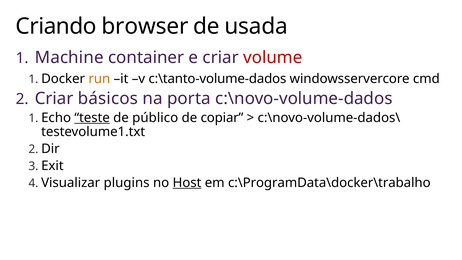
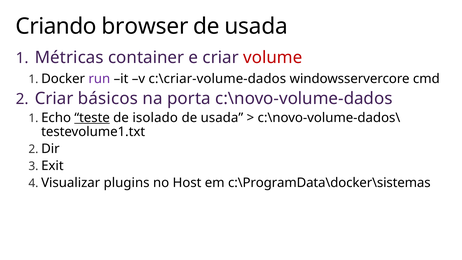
Machine: Machine -> Métricas
run colour: orange -> purple
c:\tanto-volume-dados: c:\tanto-volume-dados -> c:\criar-volume-dados
público: público -> isolado
copiar at (222, 118): copiar -> usada
Host underline: present -> none
c:\ProgramData\docker\trabalho: c:\ProgramData\docker\trabalho -> c:\ProgramData\docker\sistemas
